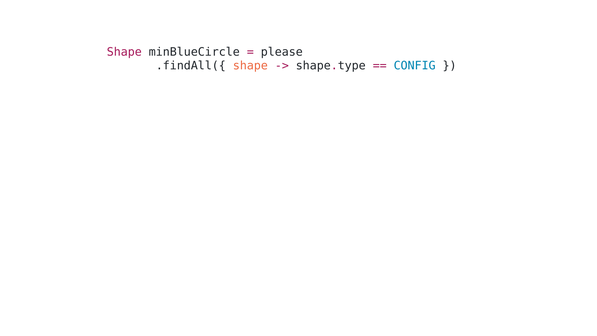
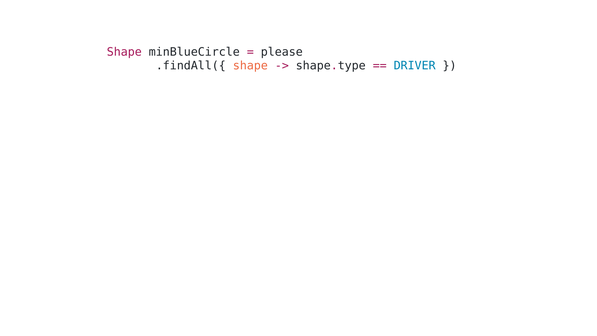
CONFIG: CONFIG -> DRIVER
